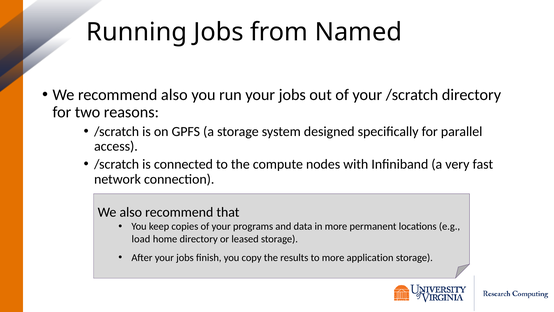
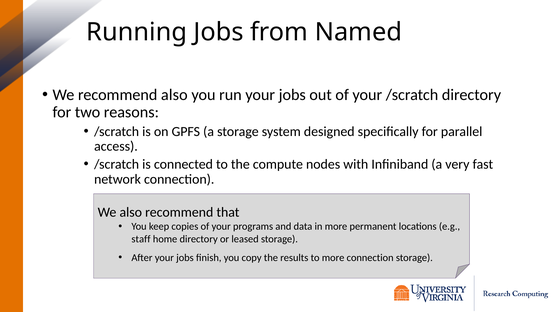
load: load -> staff
more application: application -> connection
